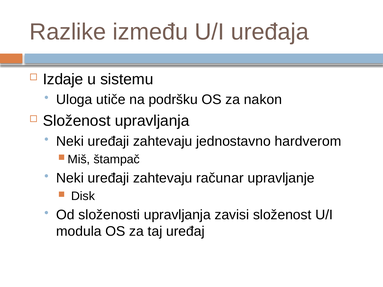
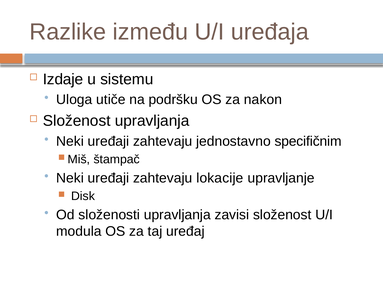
hardverom: hardverom -> specifičnim
računar: računar -> lokacije
